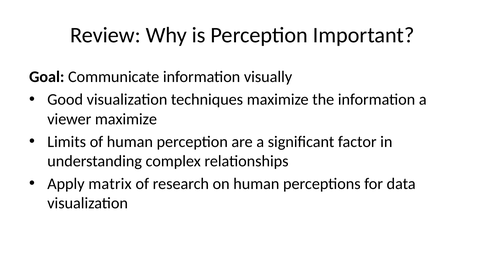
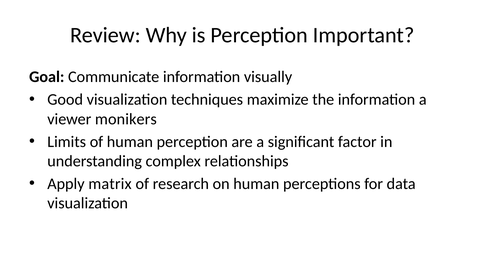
viewer maximize: maximize -> monikers
